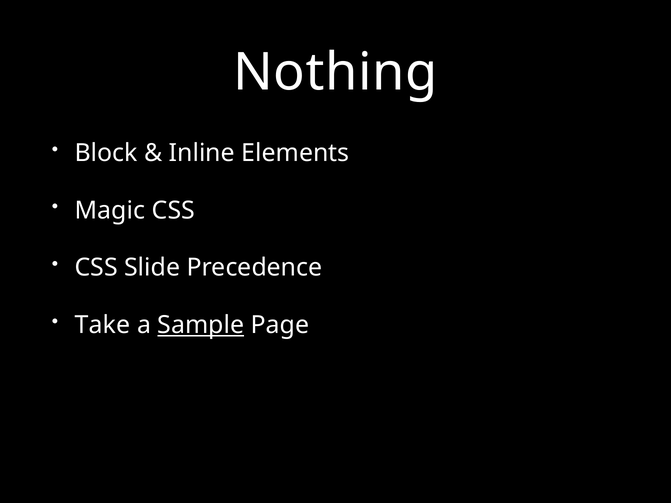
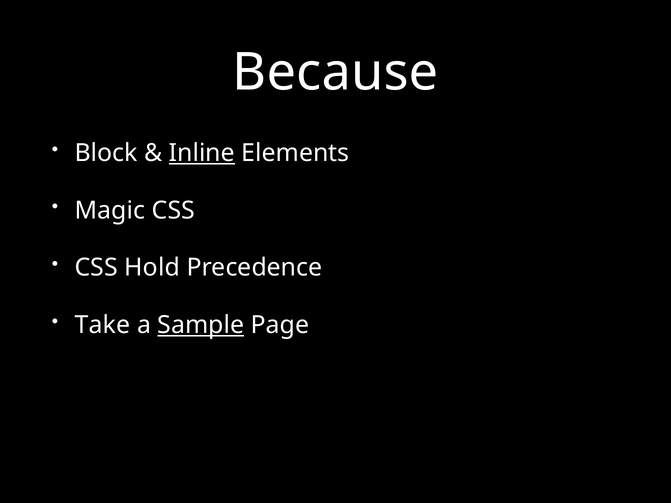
Nothing: Nothing -> Because
Inline underline: none -> present
Slide: Slide -> Hold
